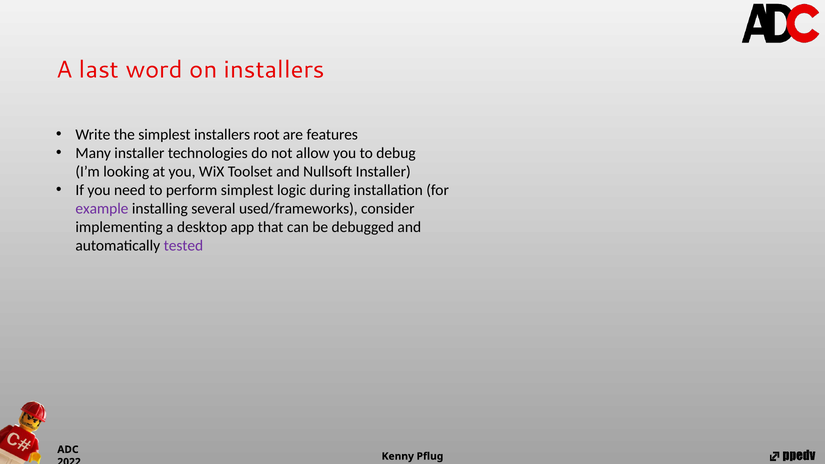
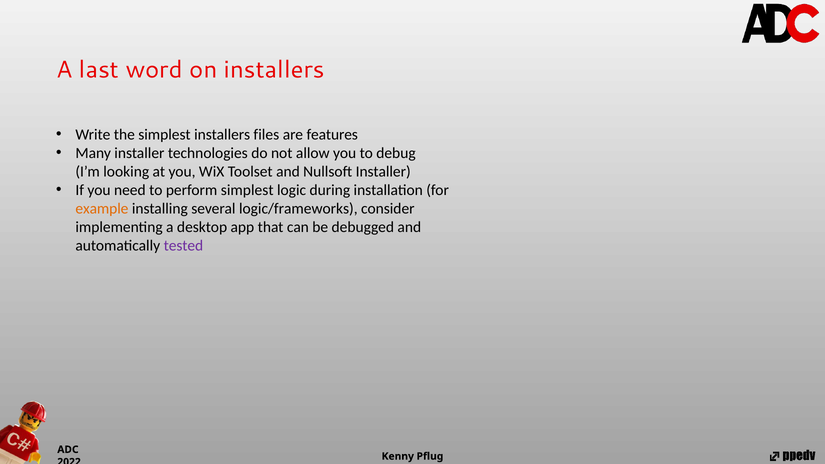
root: root -> files
example colour: purple -> orange
used/frameworks: used/frameworks -> logic/frameworks
